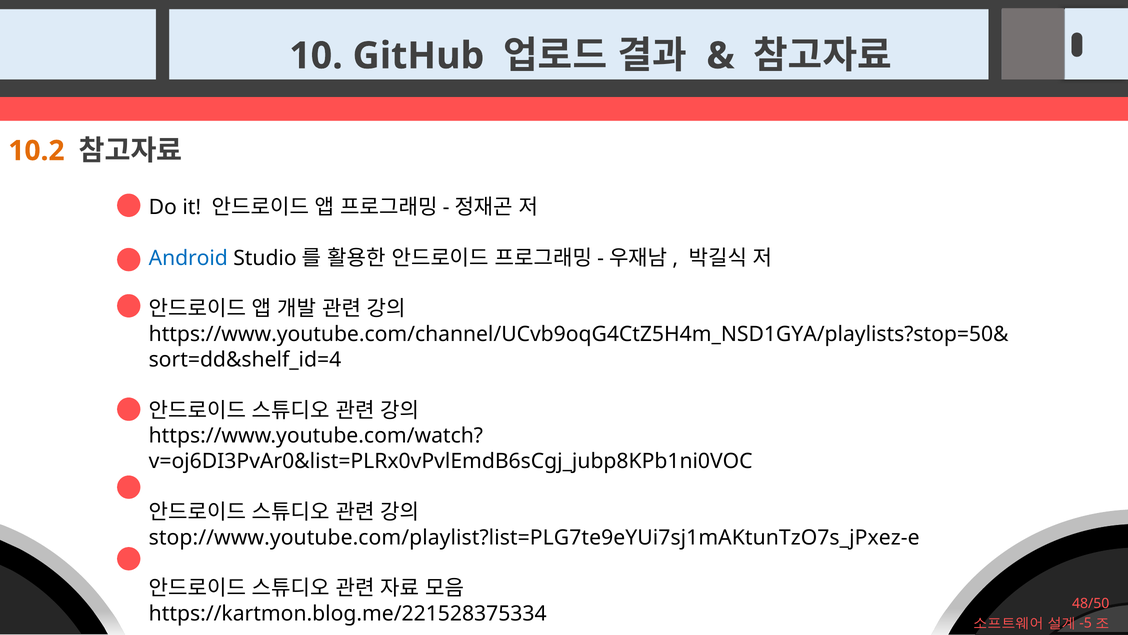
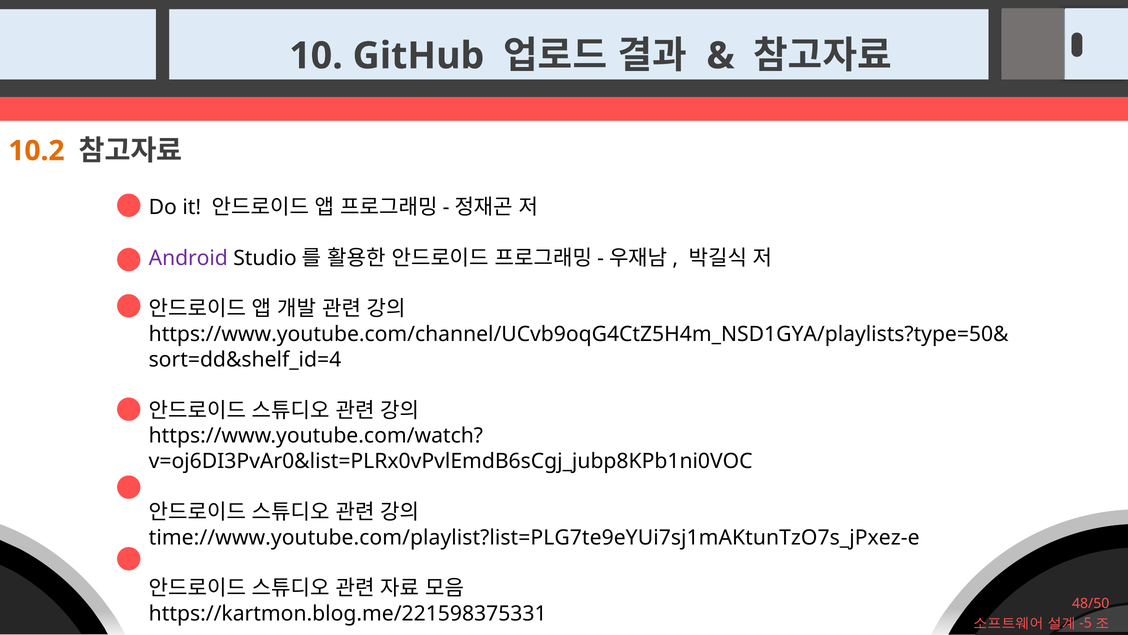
Android colour: blue -> purple
https://www.youtube.com/channel/UCvb9oqG4CtZ5H4m_NSD1GYA/playlists?stop=50&: https://www.youtube.com/channel/UCvb9oqG4CtZ5H4m_NSD1GYA/playlists?stop=50& -> https://www.youtube.com/channel/UCvb9oqG4CtZ5H4m_NSD1GYA/playlists?type=50&
stop://www.youtube.com/playlist?list=PLG7te9eYUi7sj1mAKtunTzO7s_jPxez-e: stop://www.youtube.com/playlist?list=PLG7te9eYUi7sj1mAKtunTzO7s_jPxez-e -> time://www.youtube.com/playlist?list=PLG7te9eYUi7sj1mAKtunTzO7s_jPxez-e
https://kartmon.blog.me/221528375334: https://kartmon.blog.me/221528375334 -> https://kartmon.blog.me/221598375331
